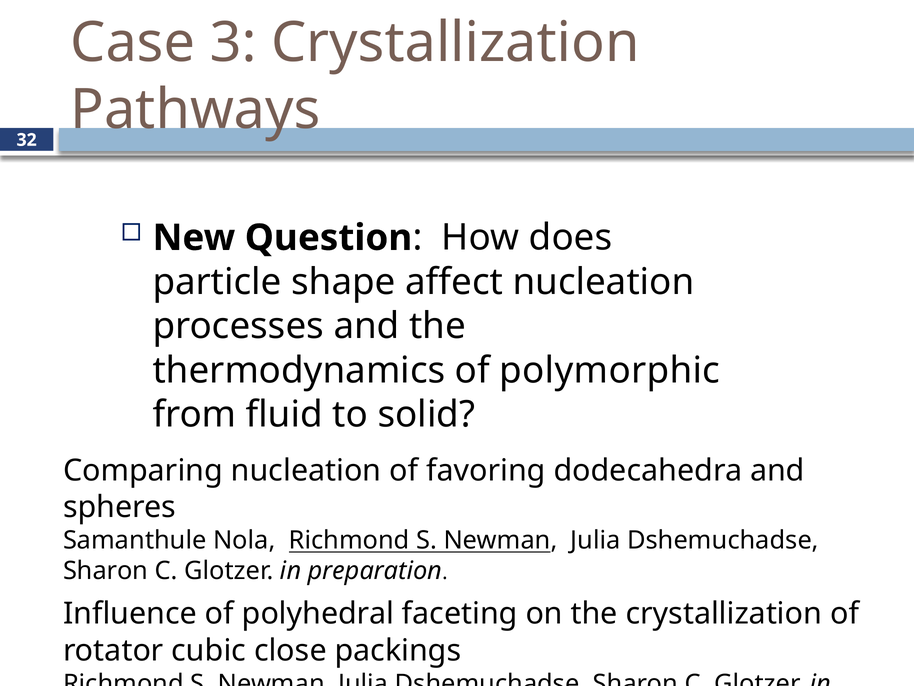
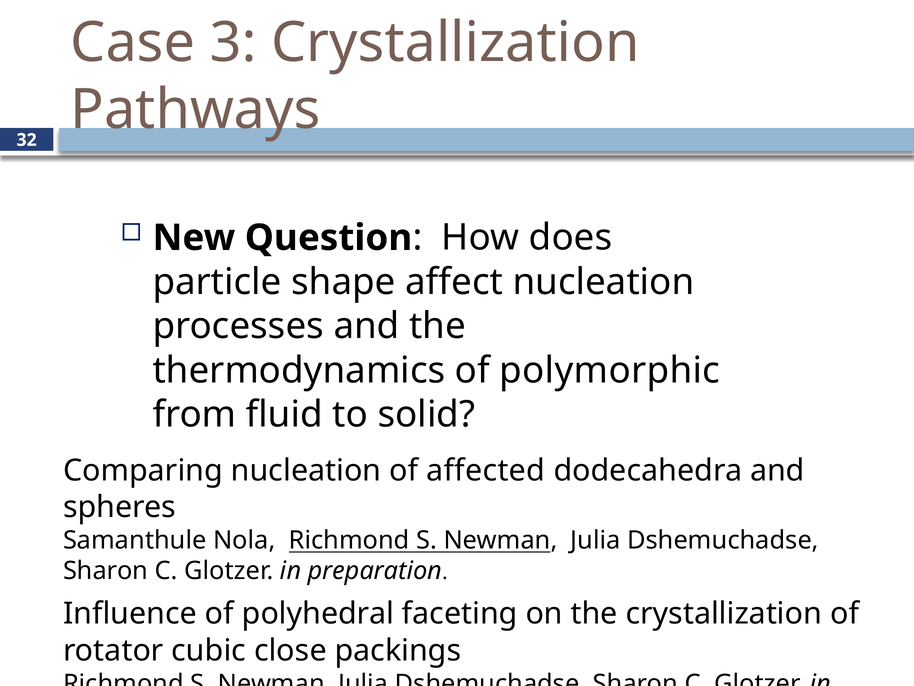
favoring: favoring -> affected
